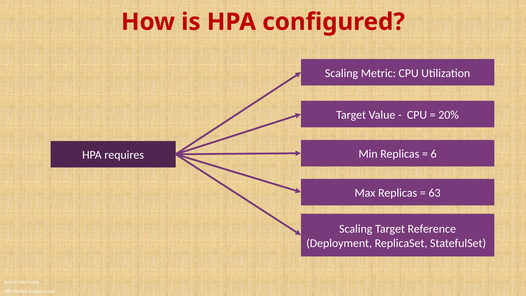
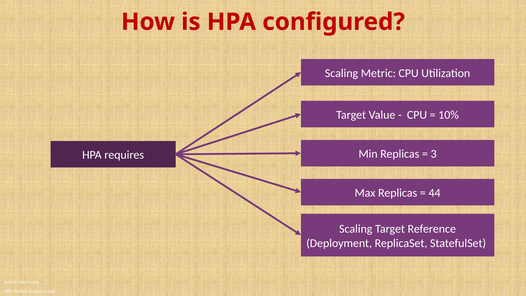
20%: 20% -> 10%
6: 6 -> 3
63: 63 -> 44
